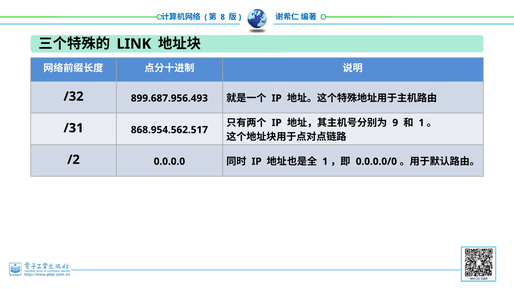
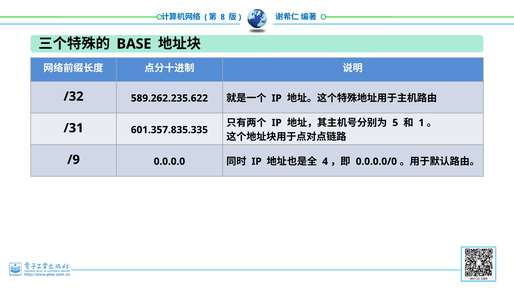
LINK: LINK -> BASE
899.687.956.493: 899.687.956.493 -> 589.262.235.622
9: 9 -> 5
868.954.562.517: 868.954.562.517 -> 601.357.835.335
/2: /2 -> /9
1 at (325, 162): 1 -> 4
